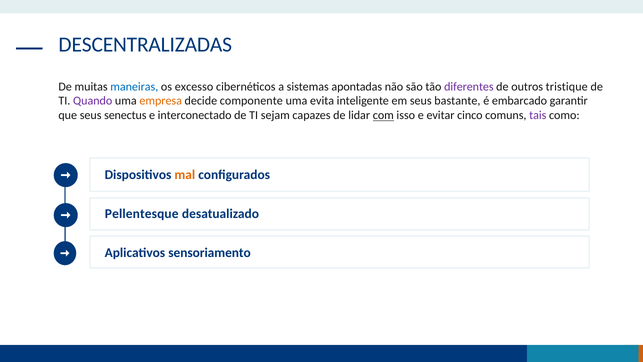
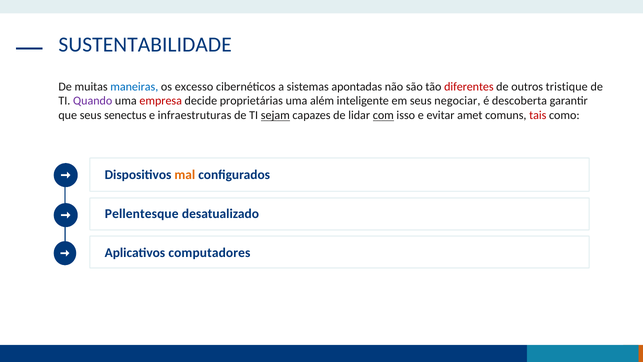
DESCENTRALIZADAS: DESCENTRALIZADAS -> SUSTENTABILIDADE
diferentes colour: purple -> red
empresa colour: orange -> red
componente: componente -> proprietárias
evita: evita -> além
bastante: bastante -> negociar
embarcado: embarcado -> descoberta
interconectado: interconectado -> infraestruturas
sejam underline: none -> present
cinco: cinco -> amet
tais colour: purple -> red
sensoriamento: sensoriamento -> computadores
